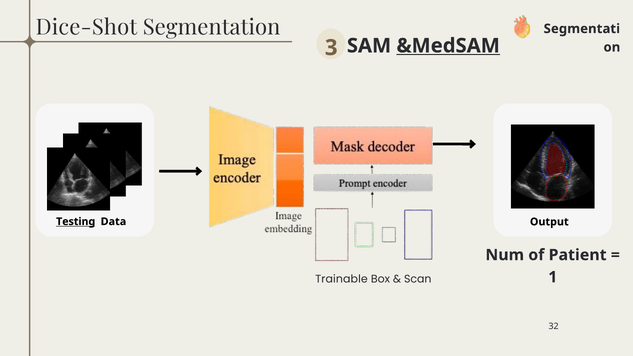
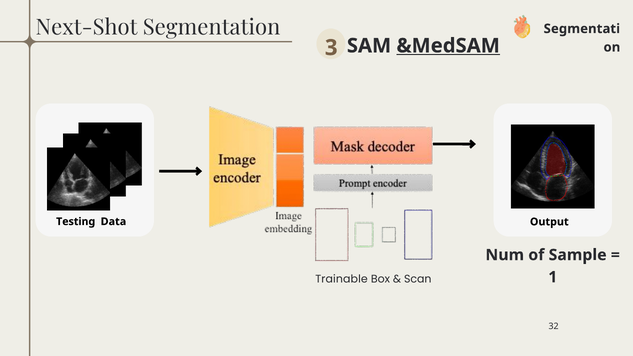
Dice-Shot: Dice-Shot -> Next-Shot
Testing underline: present -> none
Patient: Patient -> Sample
